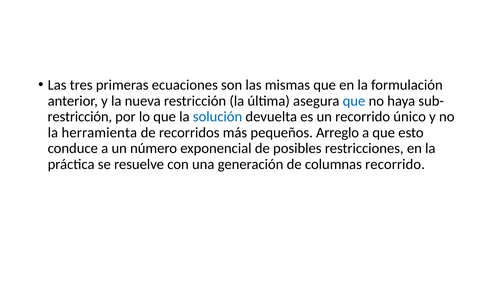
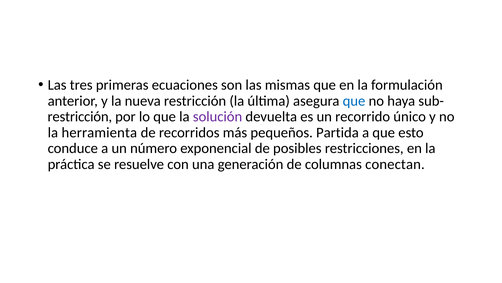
solución colour: blue -> purple
Arreglo: Arreglo -> Partida
columnas recorrido: recorrido -> conectan
